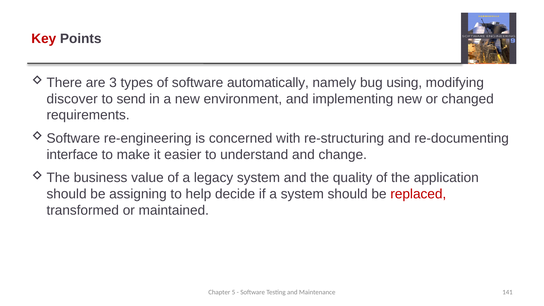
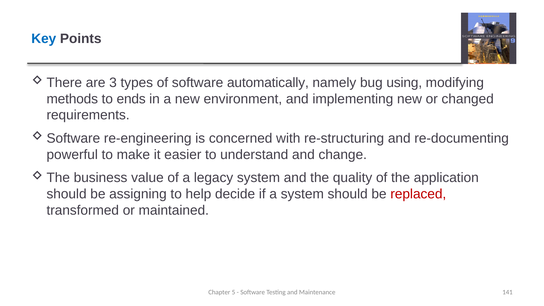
Key colour: red -> blue
discover: discover -> methods
send: send -> ends
interface: interface -> powerful
